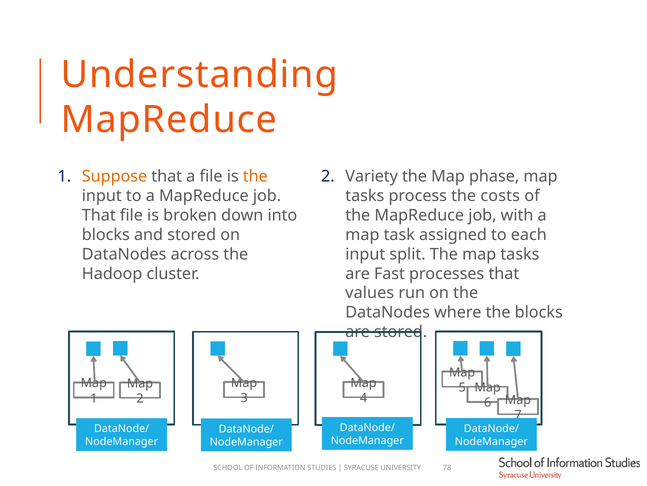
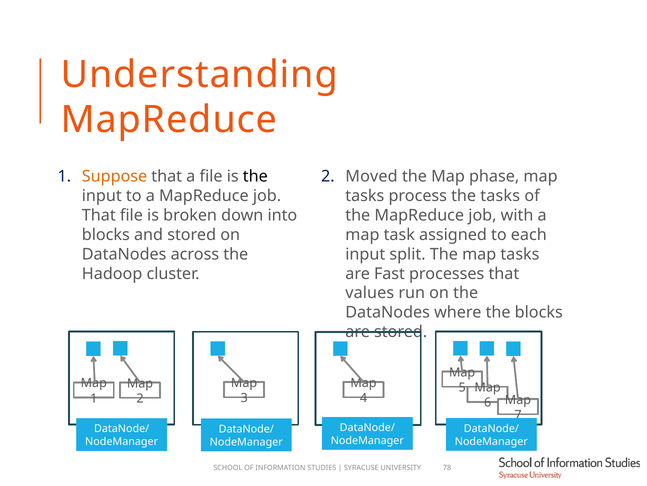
the at (255, 176) colour: orange -> black
Variety: Variety -> Moved
the costs: costs -> tasks
